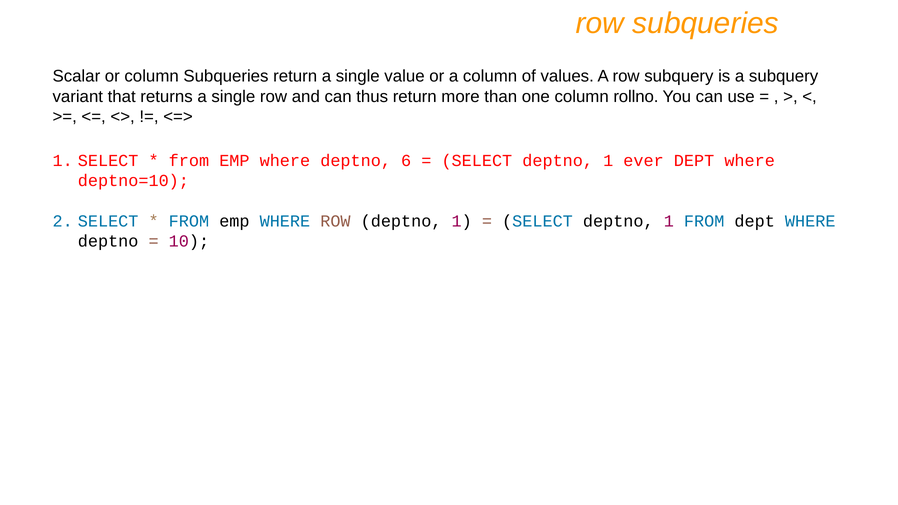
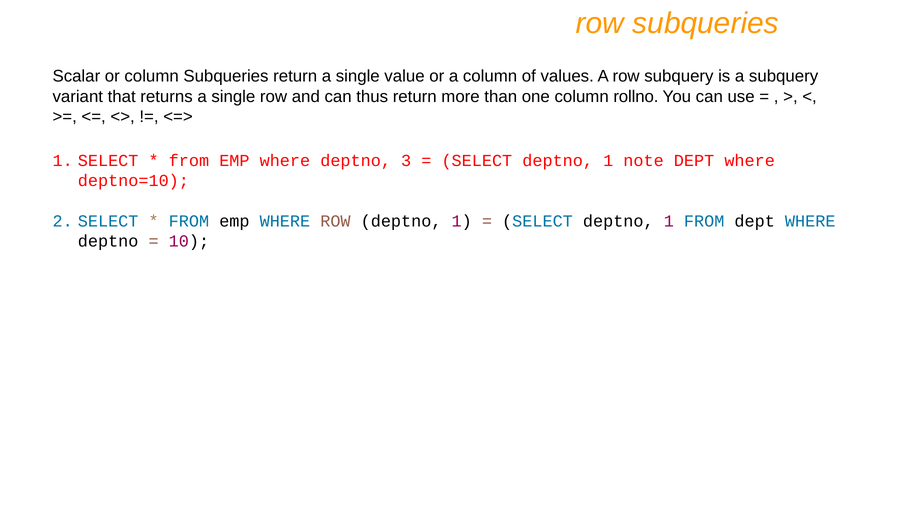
6: 6 -> 3
ever: ever -> note
